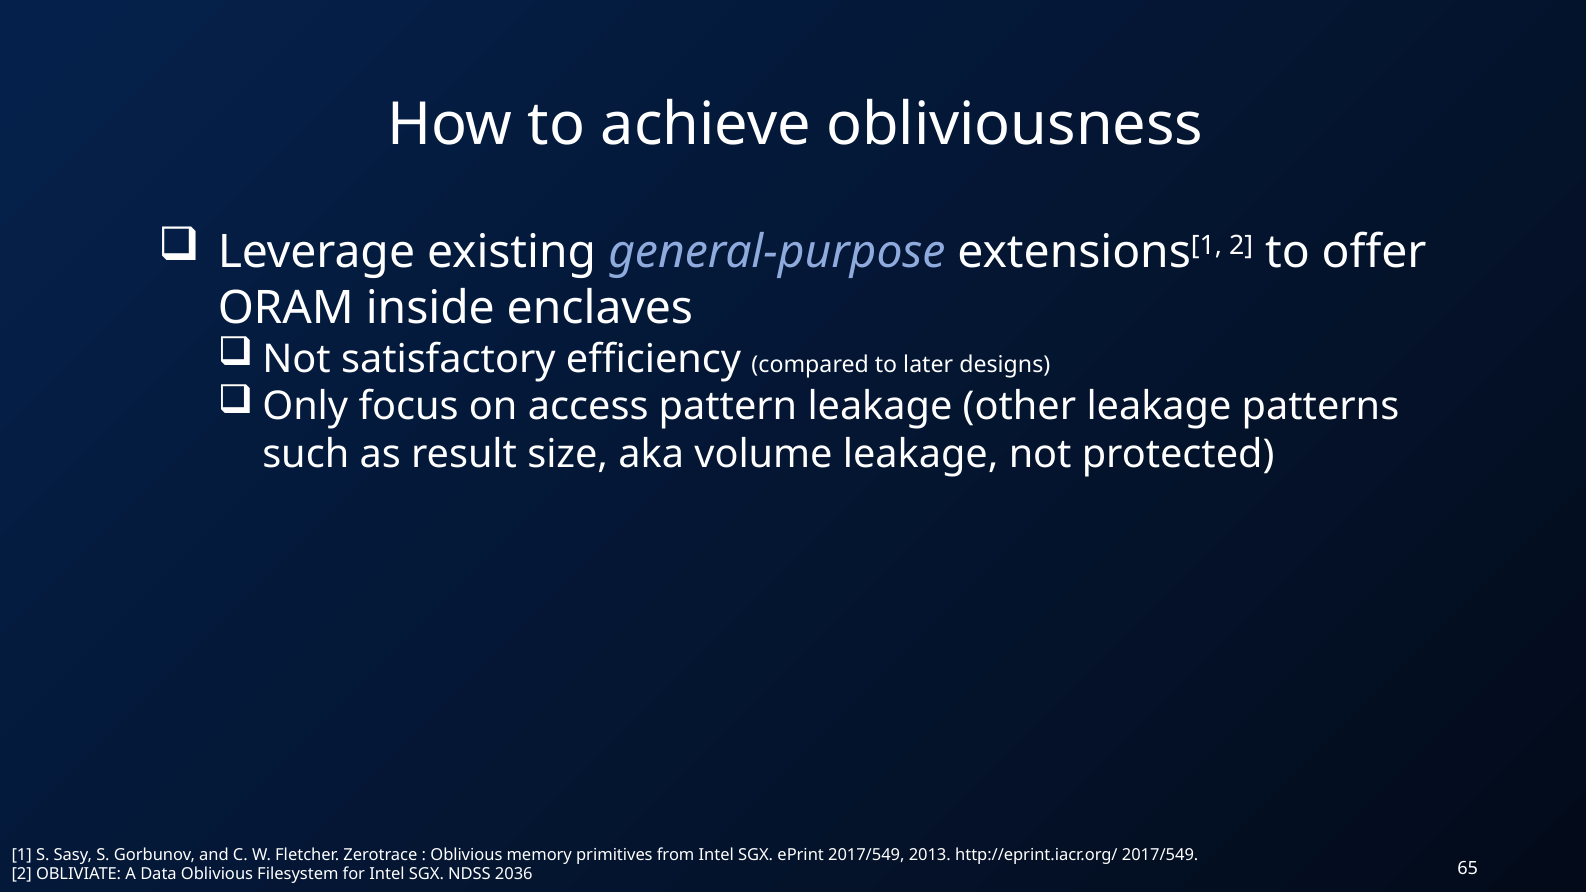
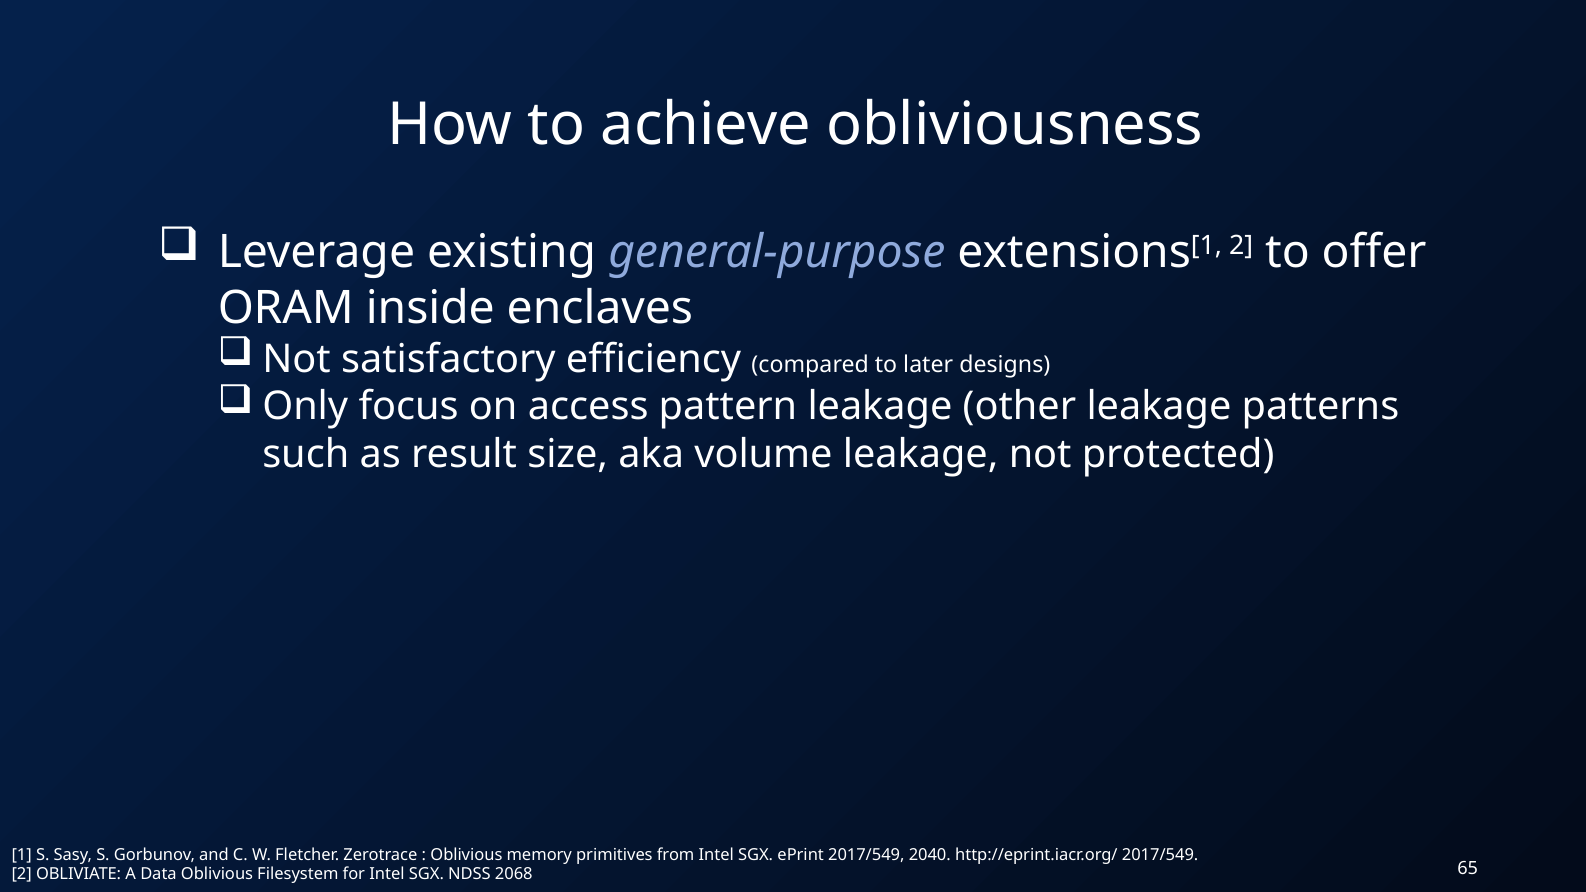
2013: 2013 -> 2040
2036: 2036 -> 2068
